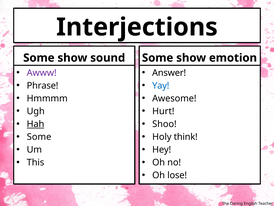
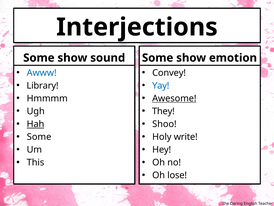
Awww colour: purple -> blue
Answer: Answer -> Convey
Phrase: Phrase -> Library
Awesome underline: none -> present
Hurt: Hurt -> They
think: think -> write
